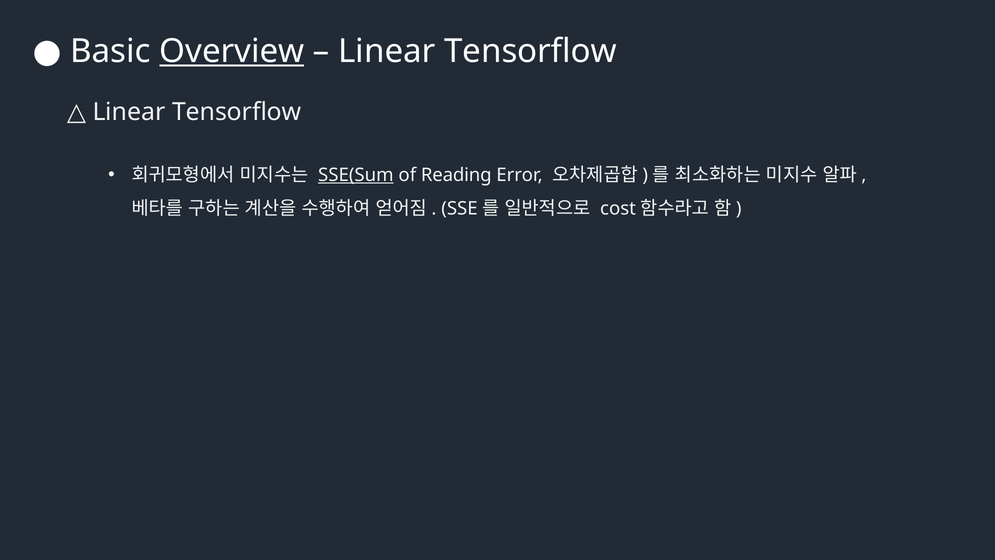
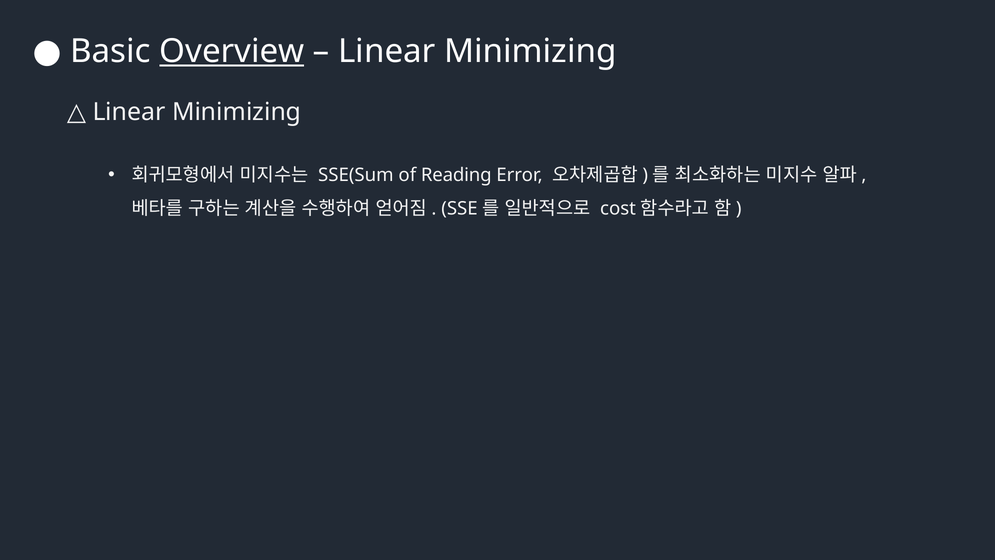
Tensorflow at (530, 51): Tensorflow -> Minimizing
Tensorflow at (237, 112): Tensorflow -> Minimizing
SSE(Sum underline: present -> none
